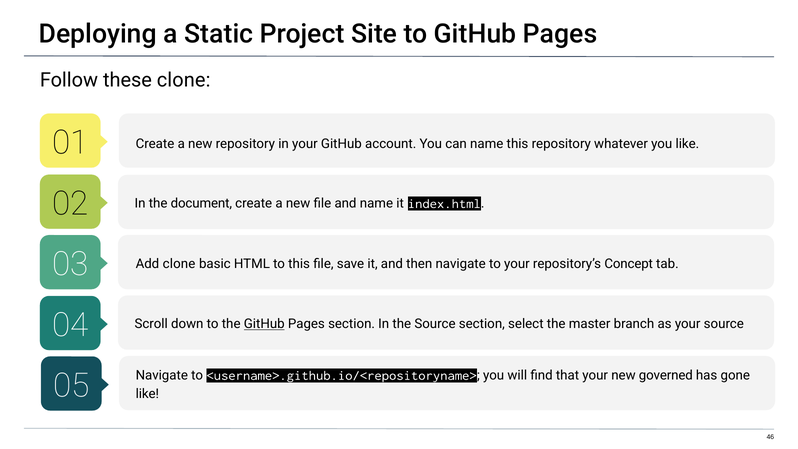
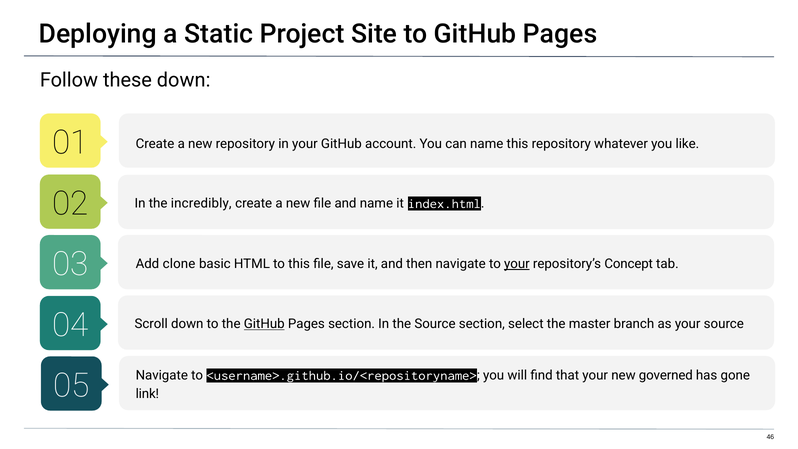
these clone: clone -> down
document: document -> incredibly
your at (517, 264) underline: none -> present
like at (147, 394): like -> link
